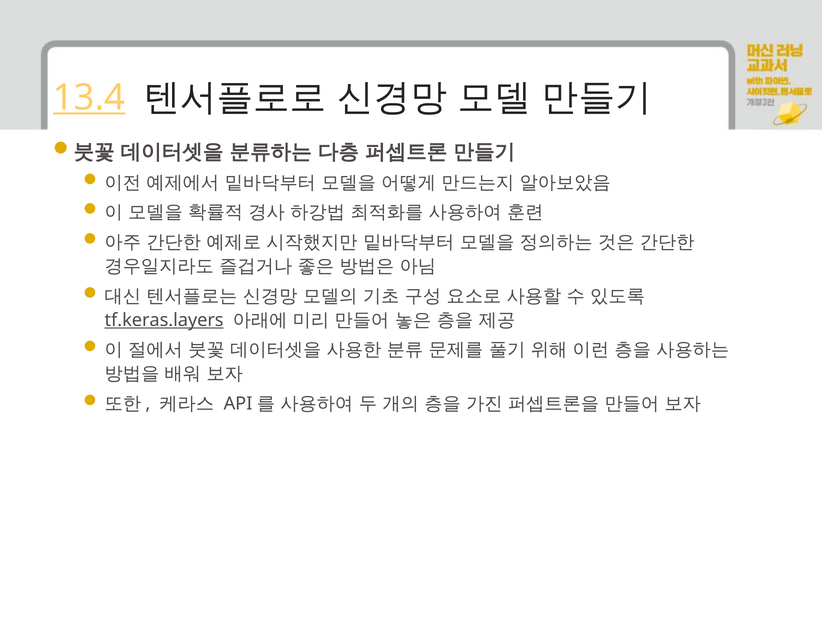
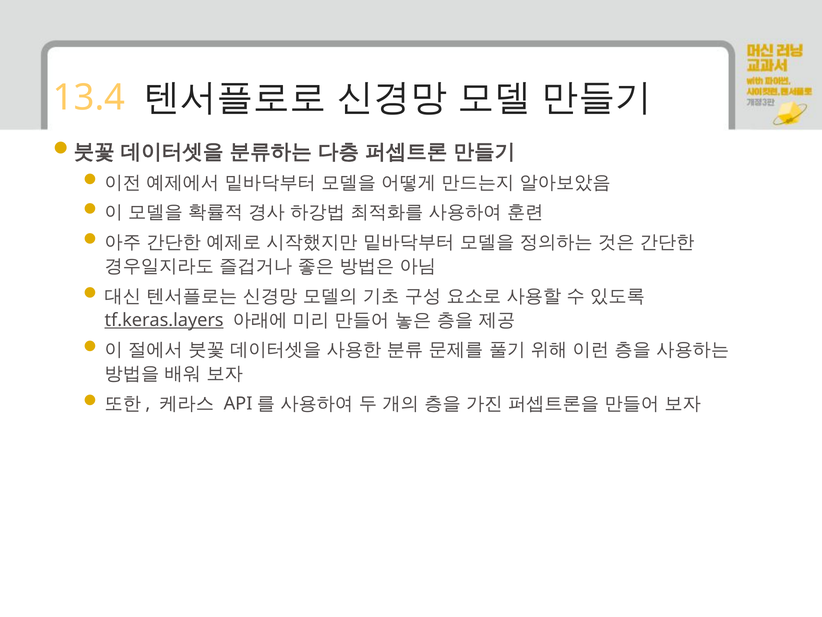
13.4 underline: present -> none
